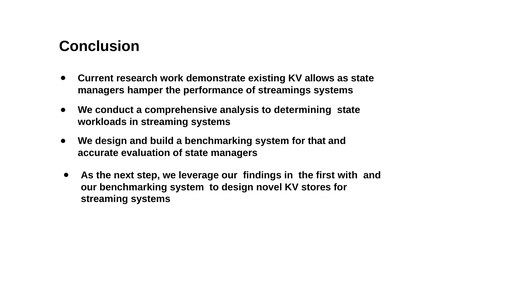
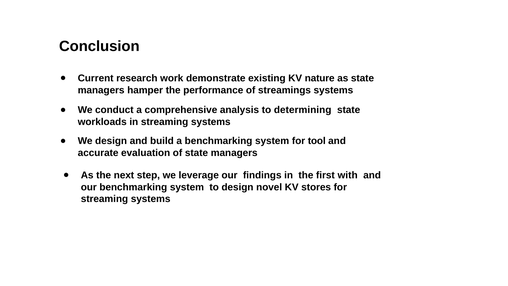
allows: allows -> nature
that: that -> tool
